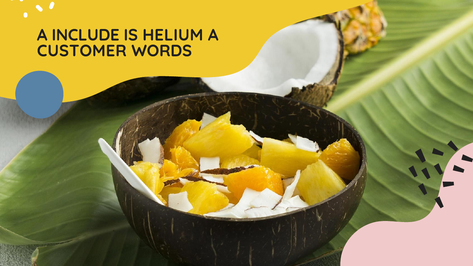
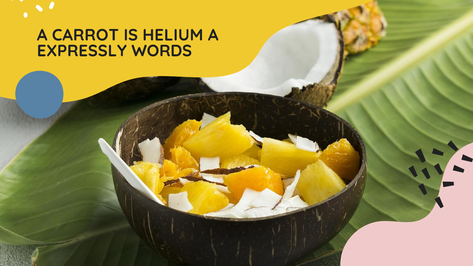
INCLUDE: INCLUDE -> CARROT
CUSTOMER: CUSTOMER -> EXPRESSLY
